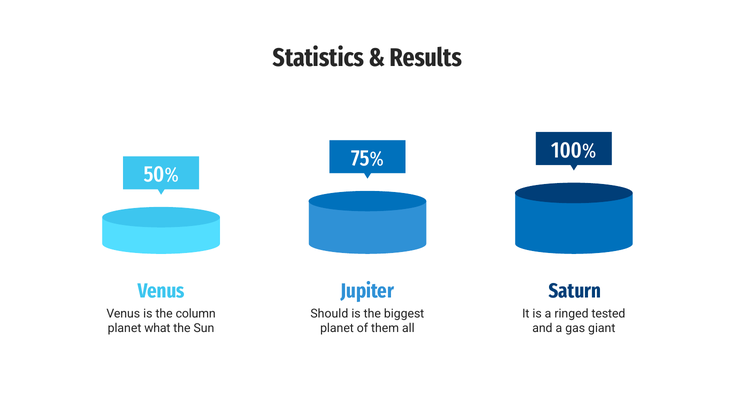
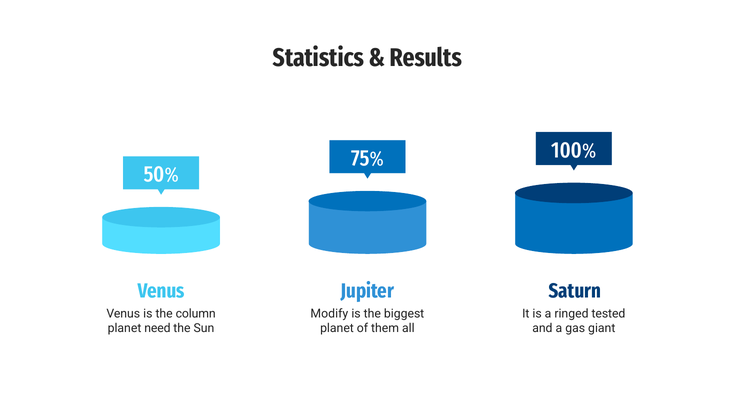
Should: Should -> Modify
what: what -> need
